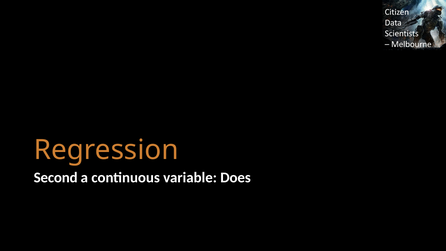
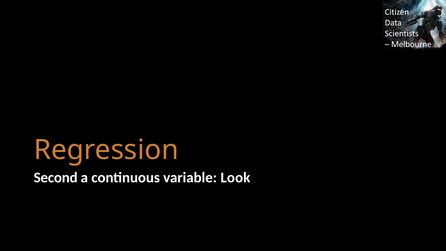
Does: Does -> Look
